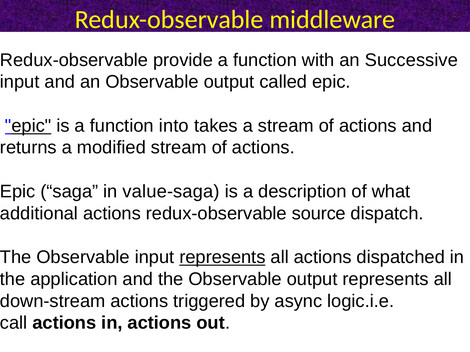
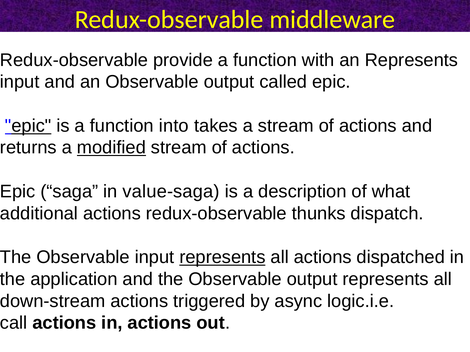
an Successive: Successive -> Represents
modified underline: none -> present
source: source -> thunks
